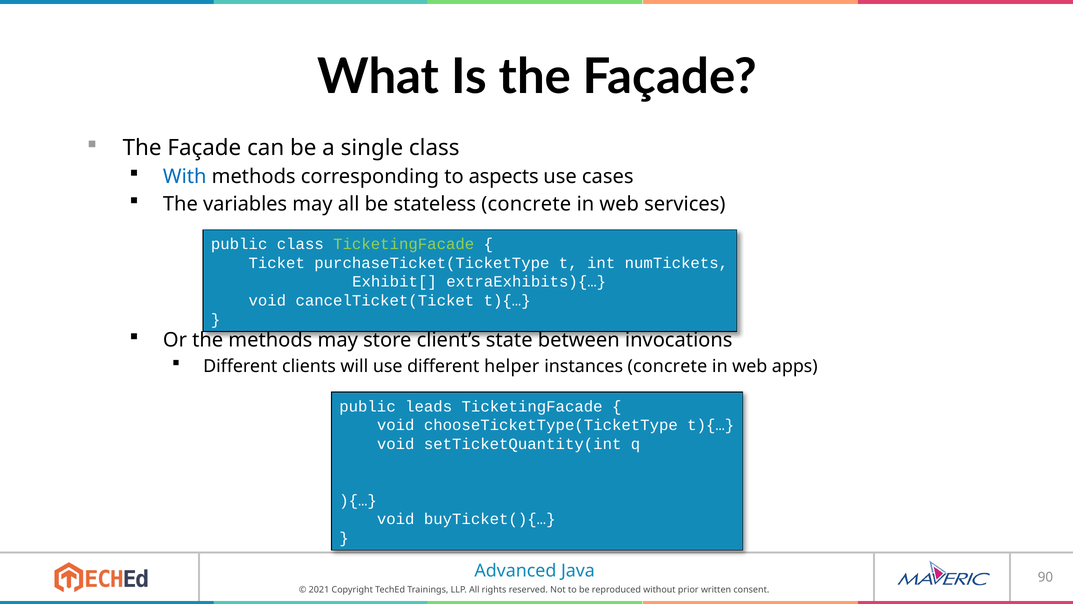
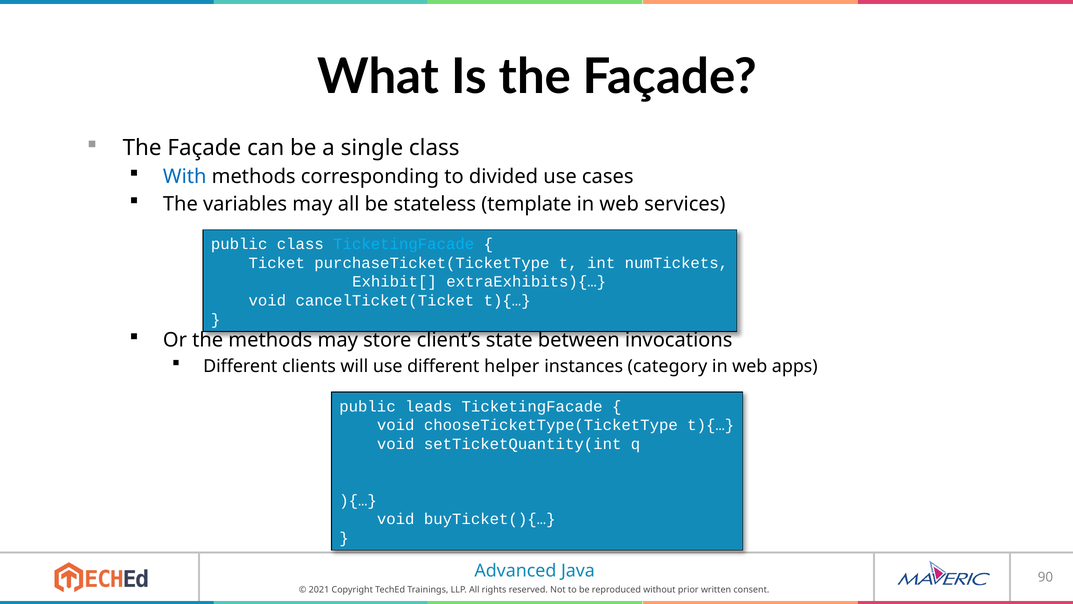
aspects: aspects -> divided
stateless concrete: concrete -> template
TicketingFacade at (404, 244) colour: light green -> light blue
instances concrete: concrete -> category
